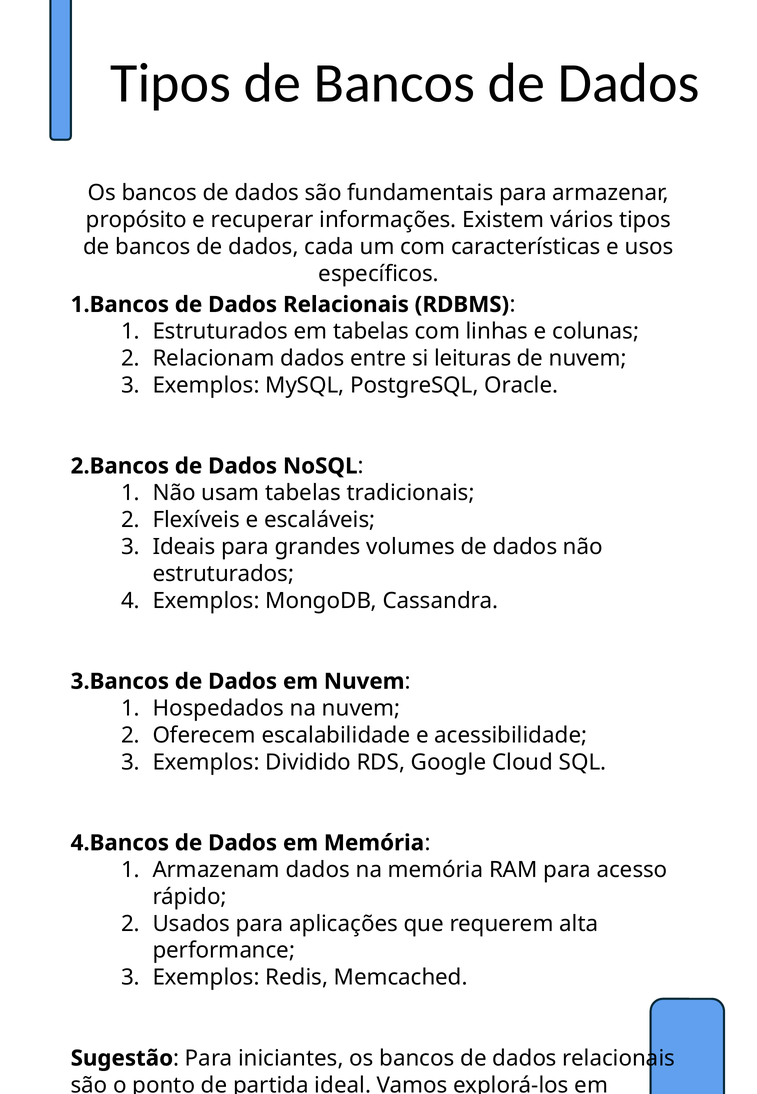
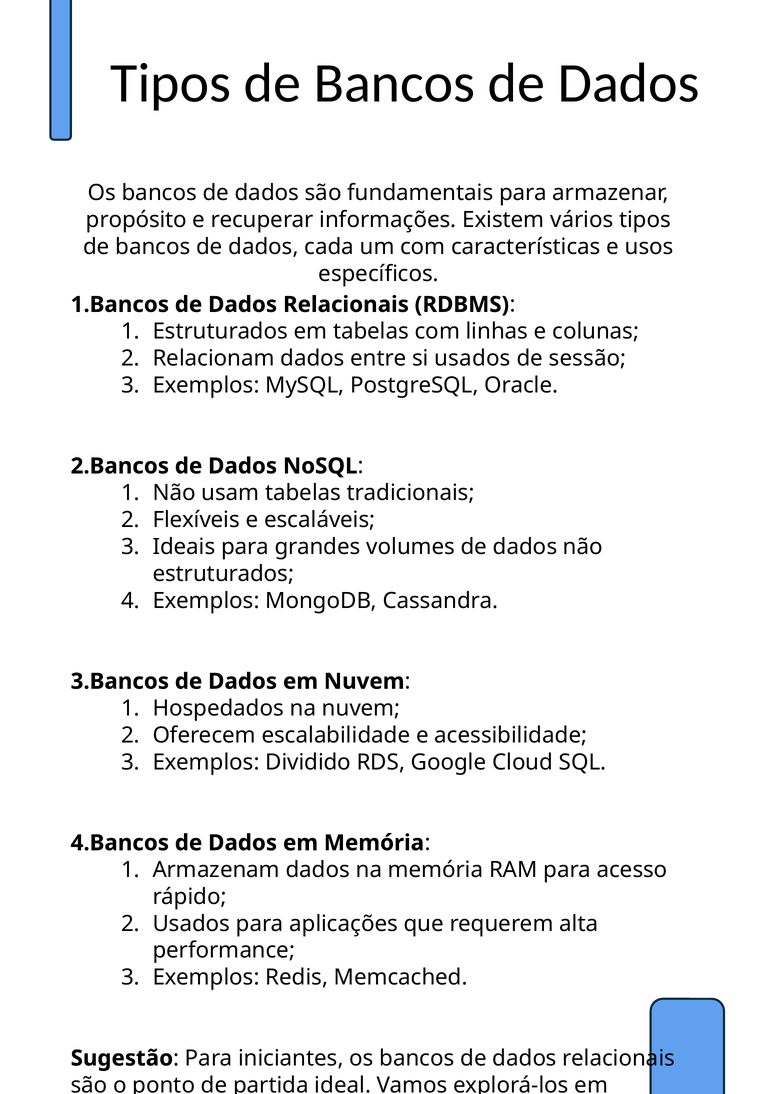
si leituras: leituras -> usados
de nuvem: nuvem -> sessão
